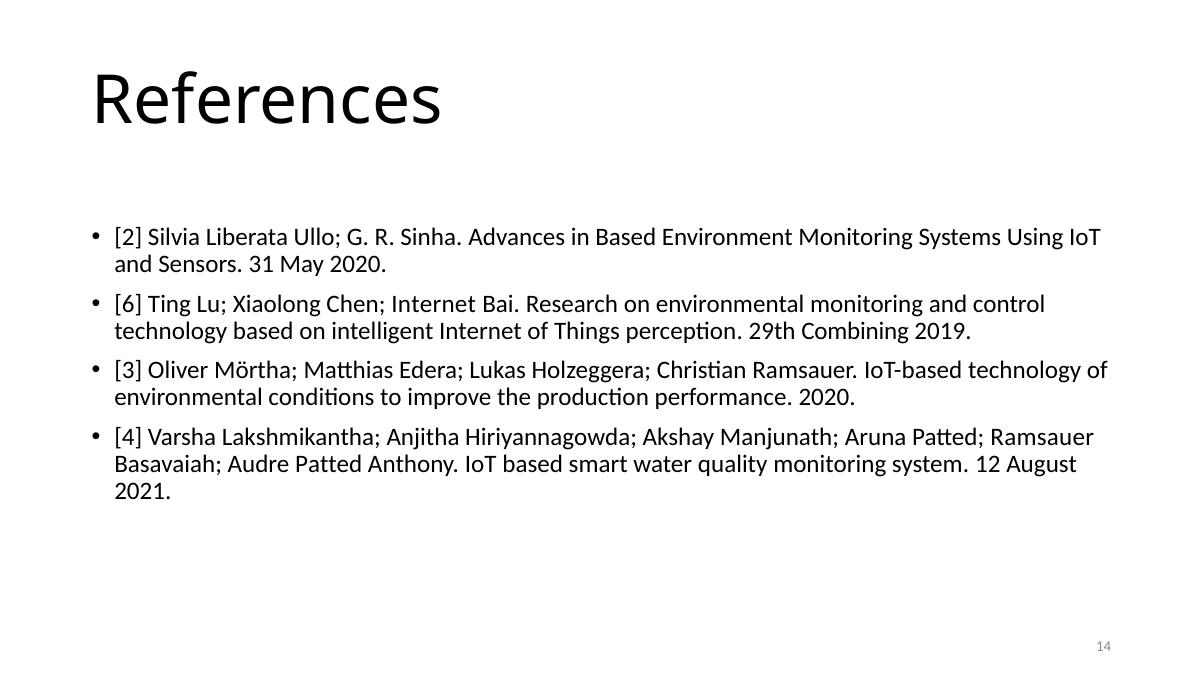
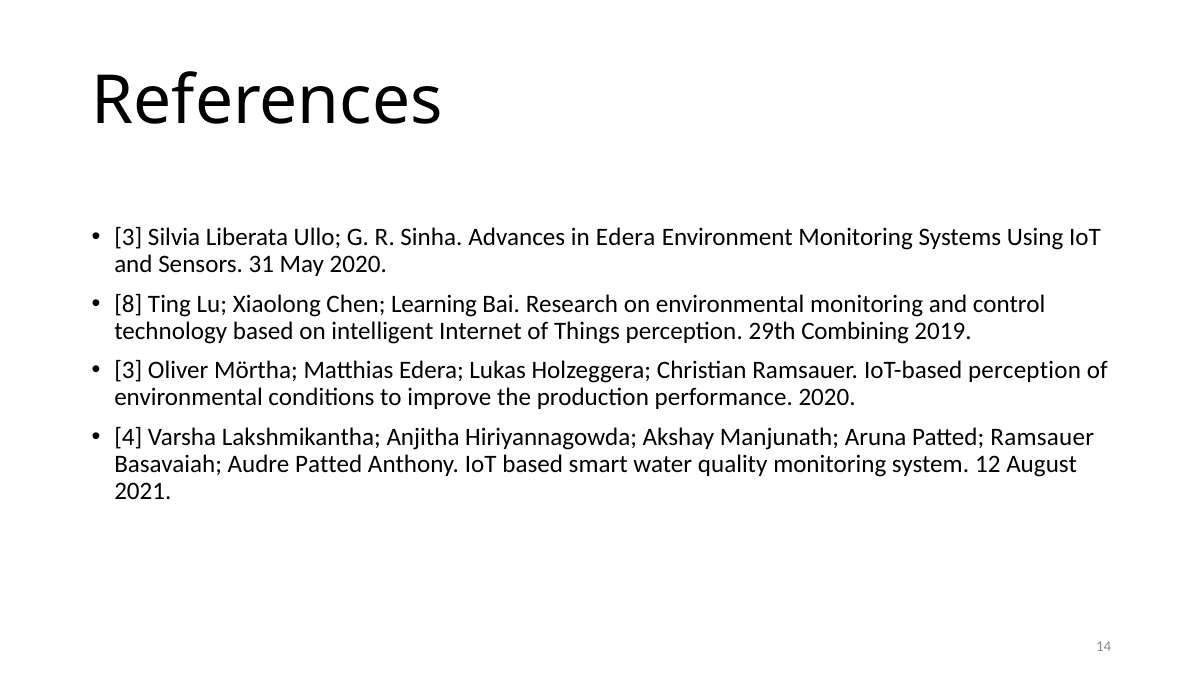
2 at (128, 237): 2 -> 3
in Based: Based -> Edera
6: 6 -> 8
Chen Internet: Internet -> Learning
IoT-based technology: technology -> perception
